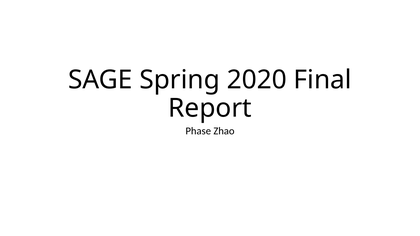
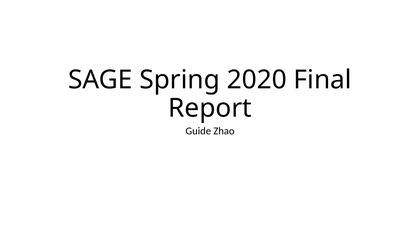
Phase: Phase -> Guide
